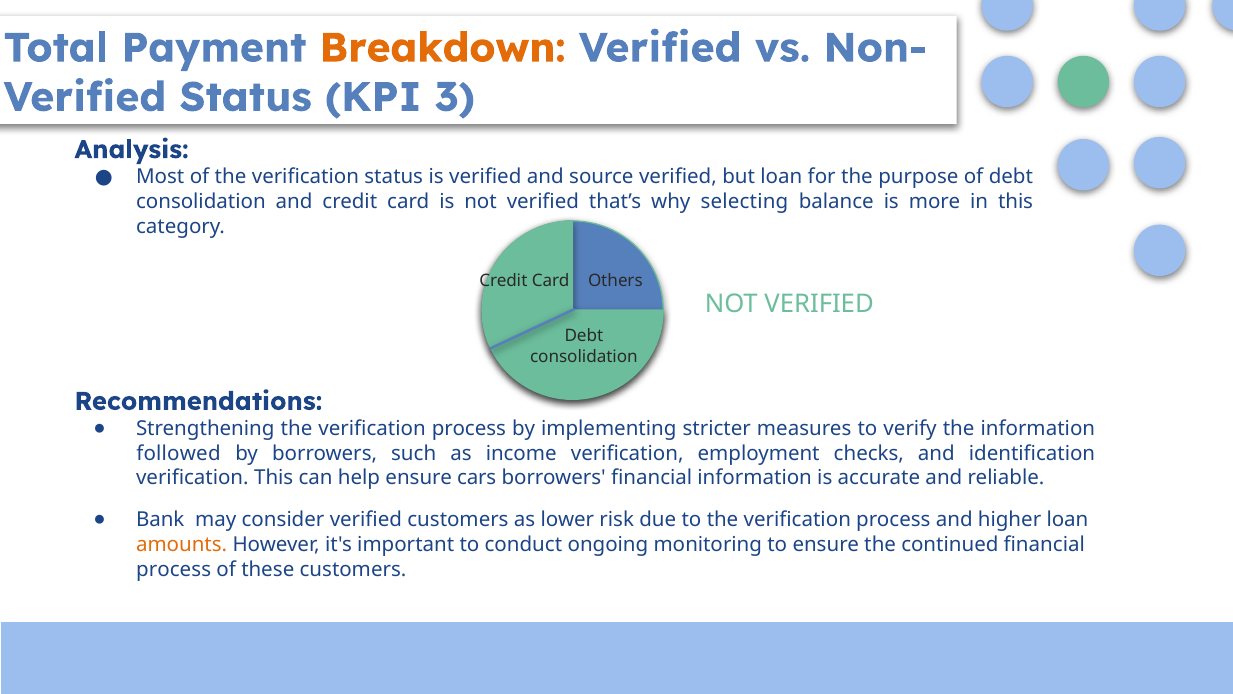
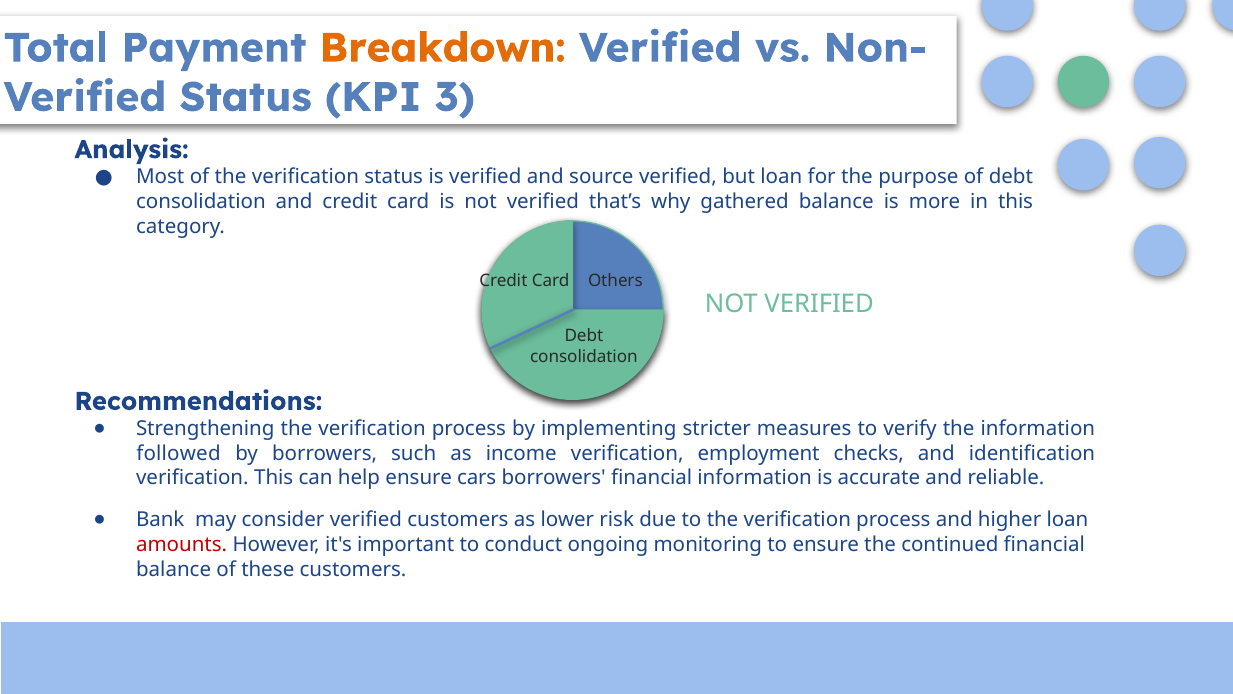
selecting: selecting -> gathered
amounts colour: orange -> red
process at (174, 569): process -> balance
